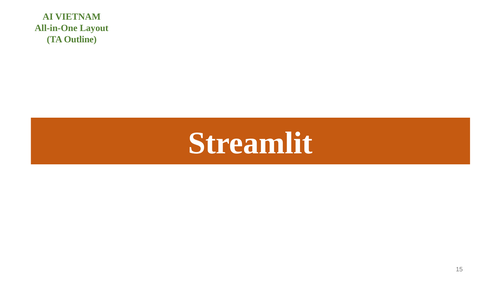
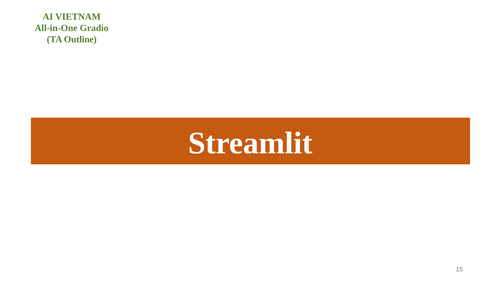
Layout: Layout -> Gradio
